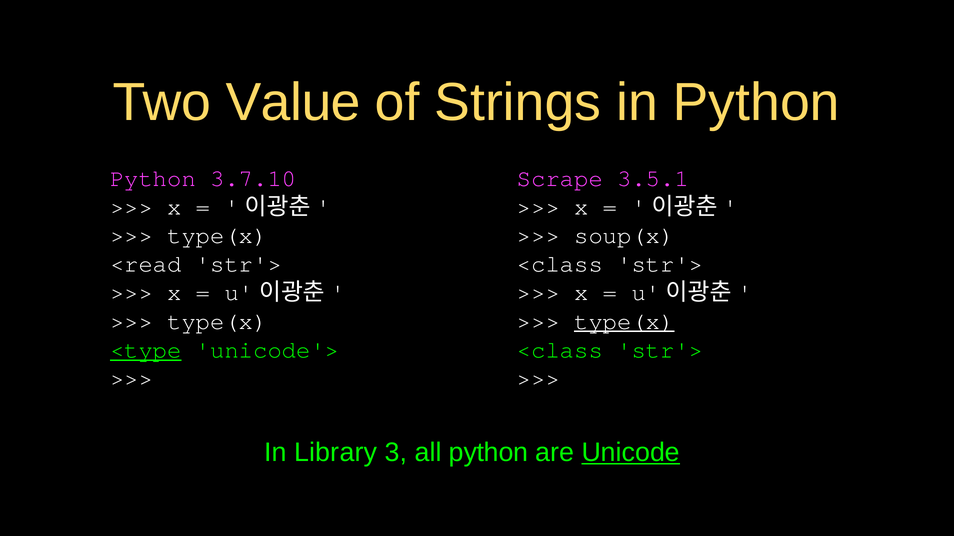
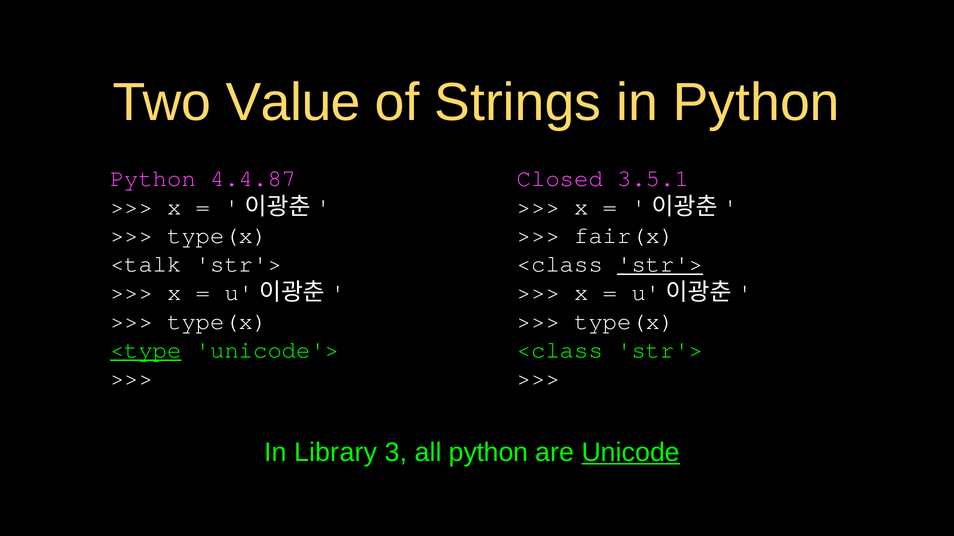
3.7.10: 3.7.10 -> 4.4.87
Scrape: Scrape -> Closed
soup(x: soup(x -> fair(x
<read: <read -> <talk
str'> at (660, 264) underline: none -> present
type(x at (624, 322) underline: present -> none
